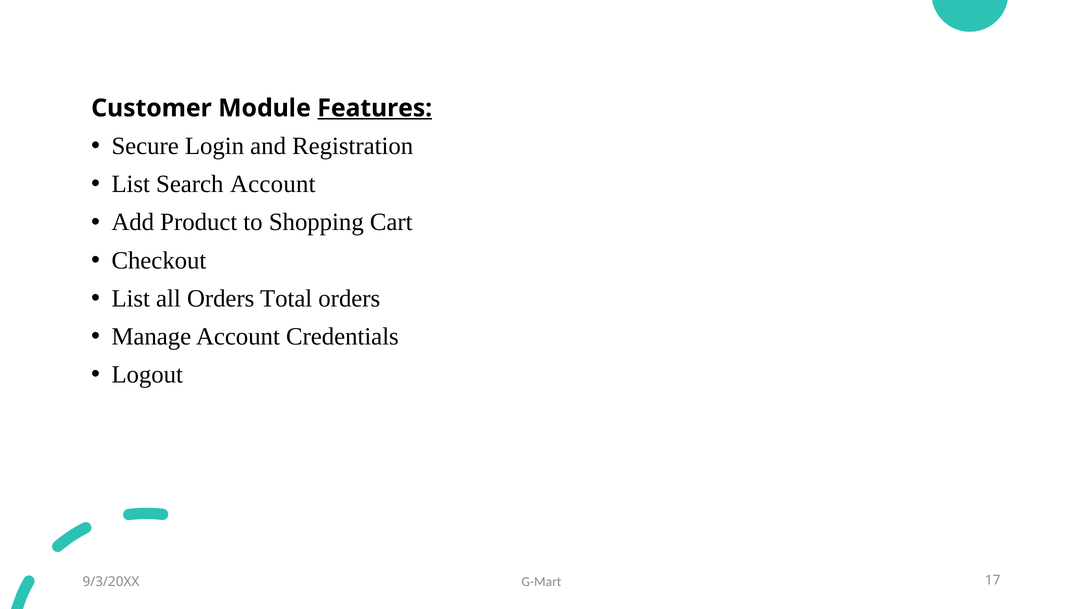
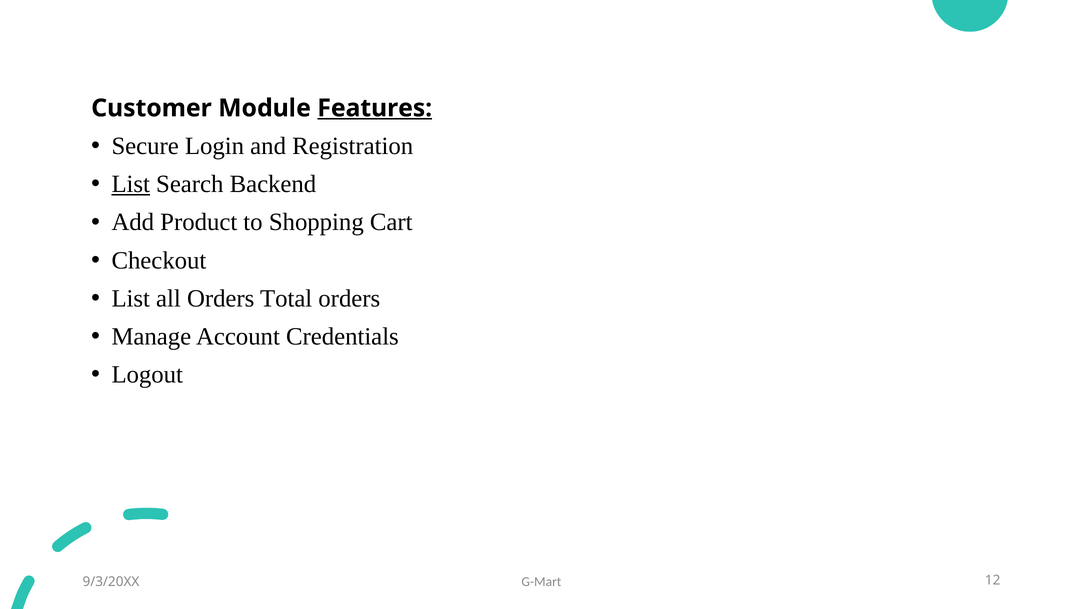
List at (131, 184) underline: none -> present
Search Account: Account -> Backend
17: 17 -> 12
